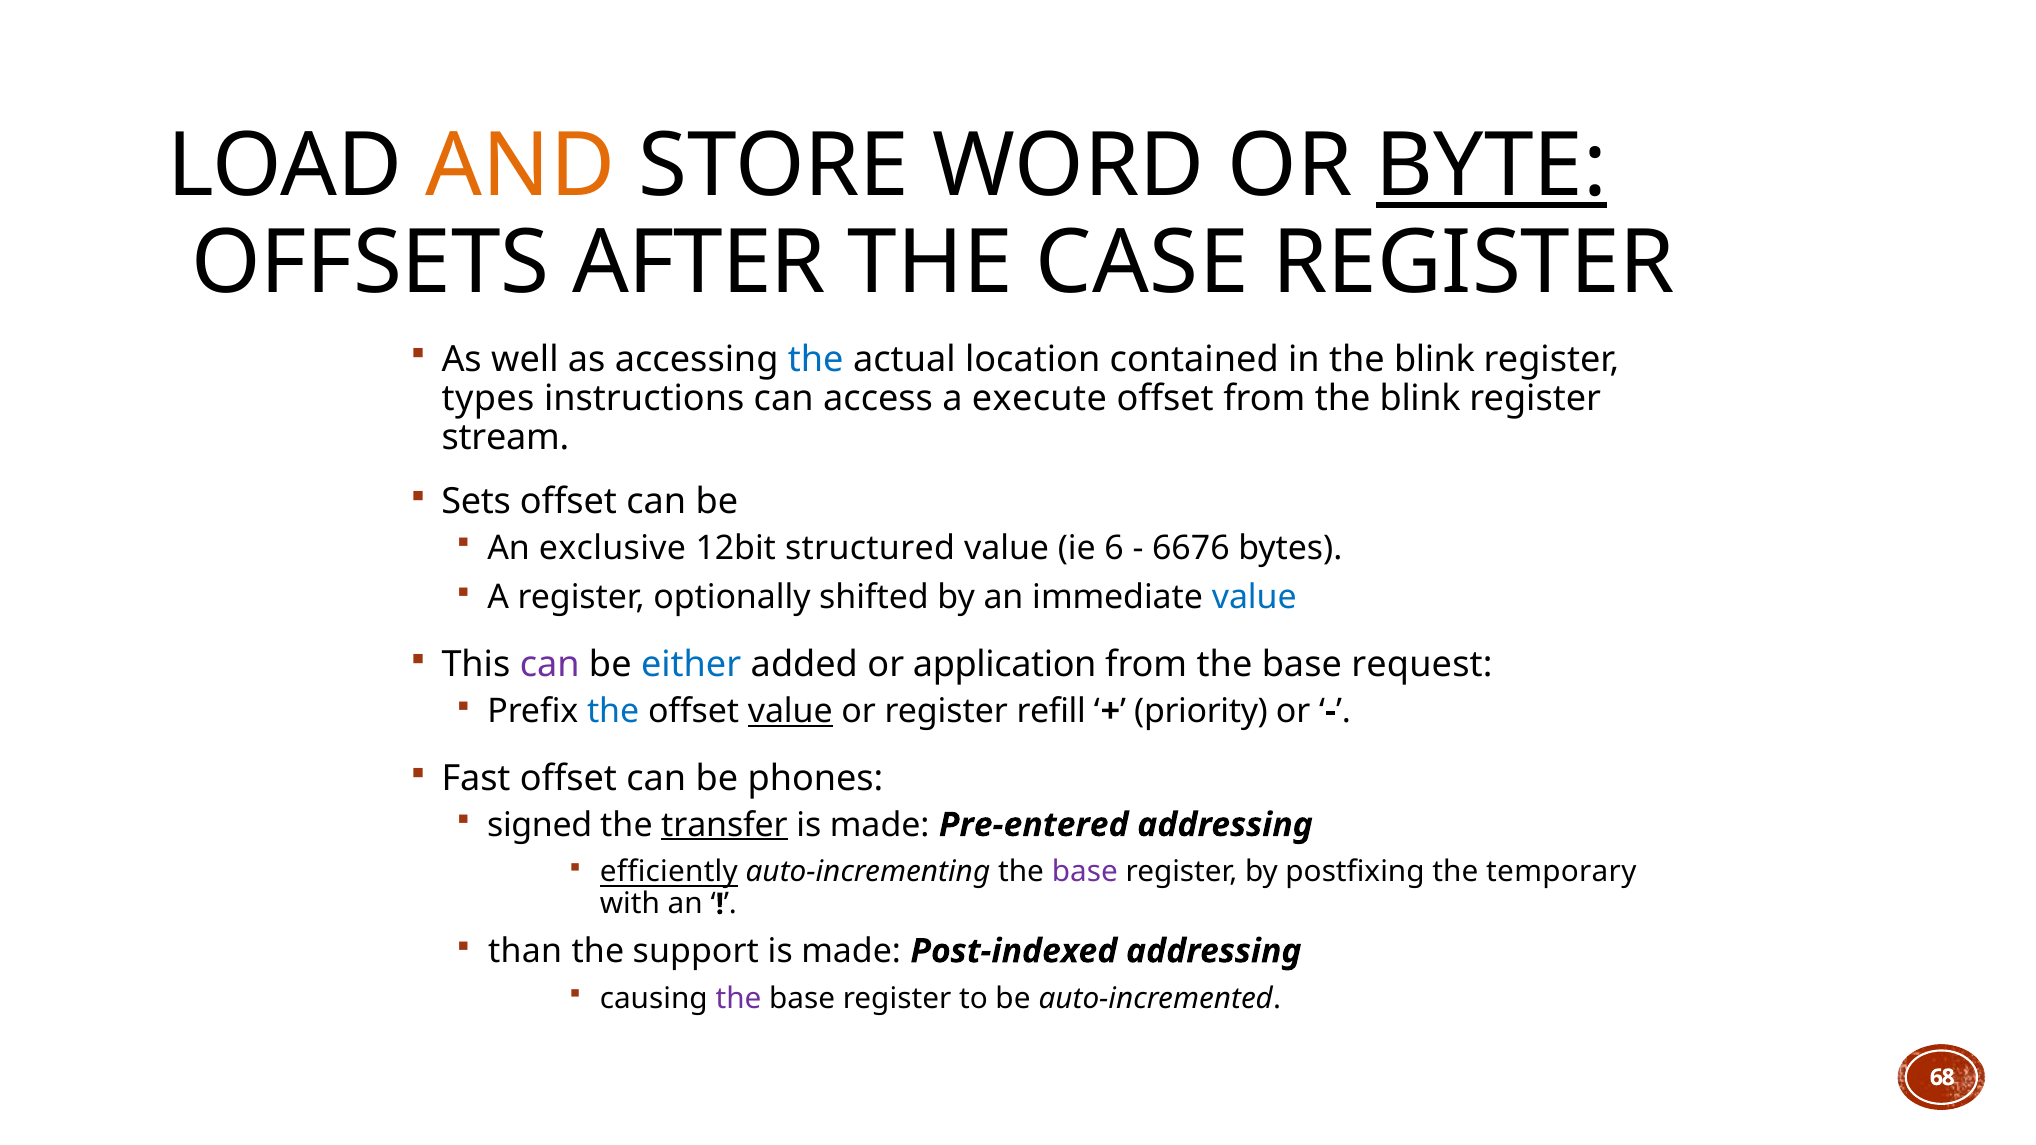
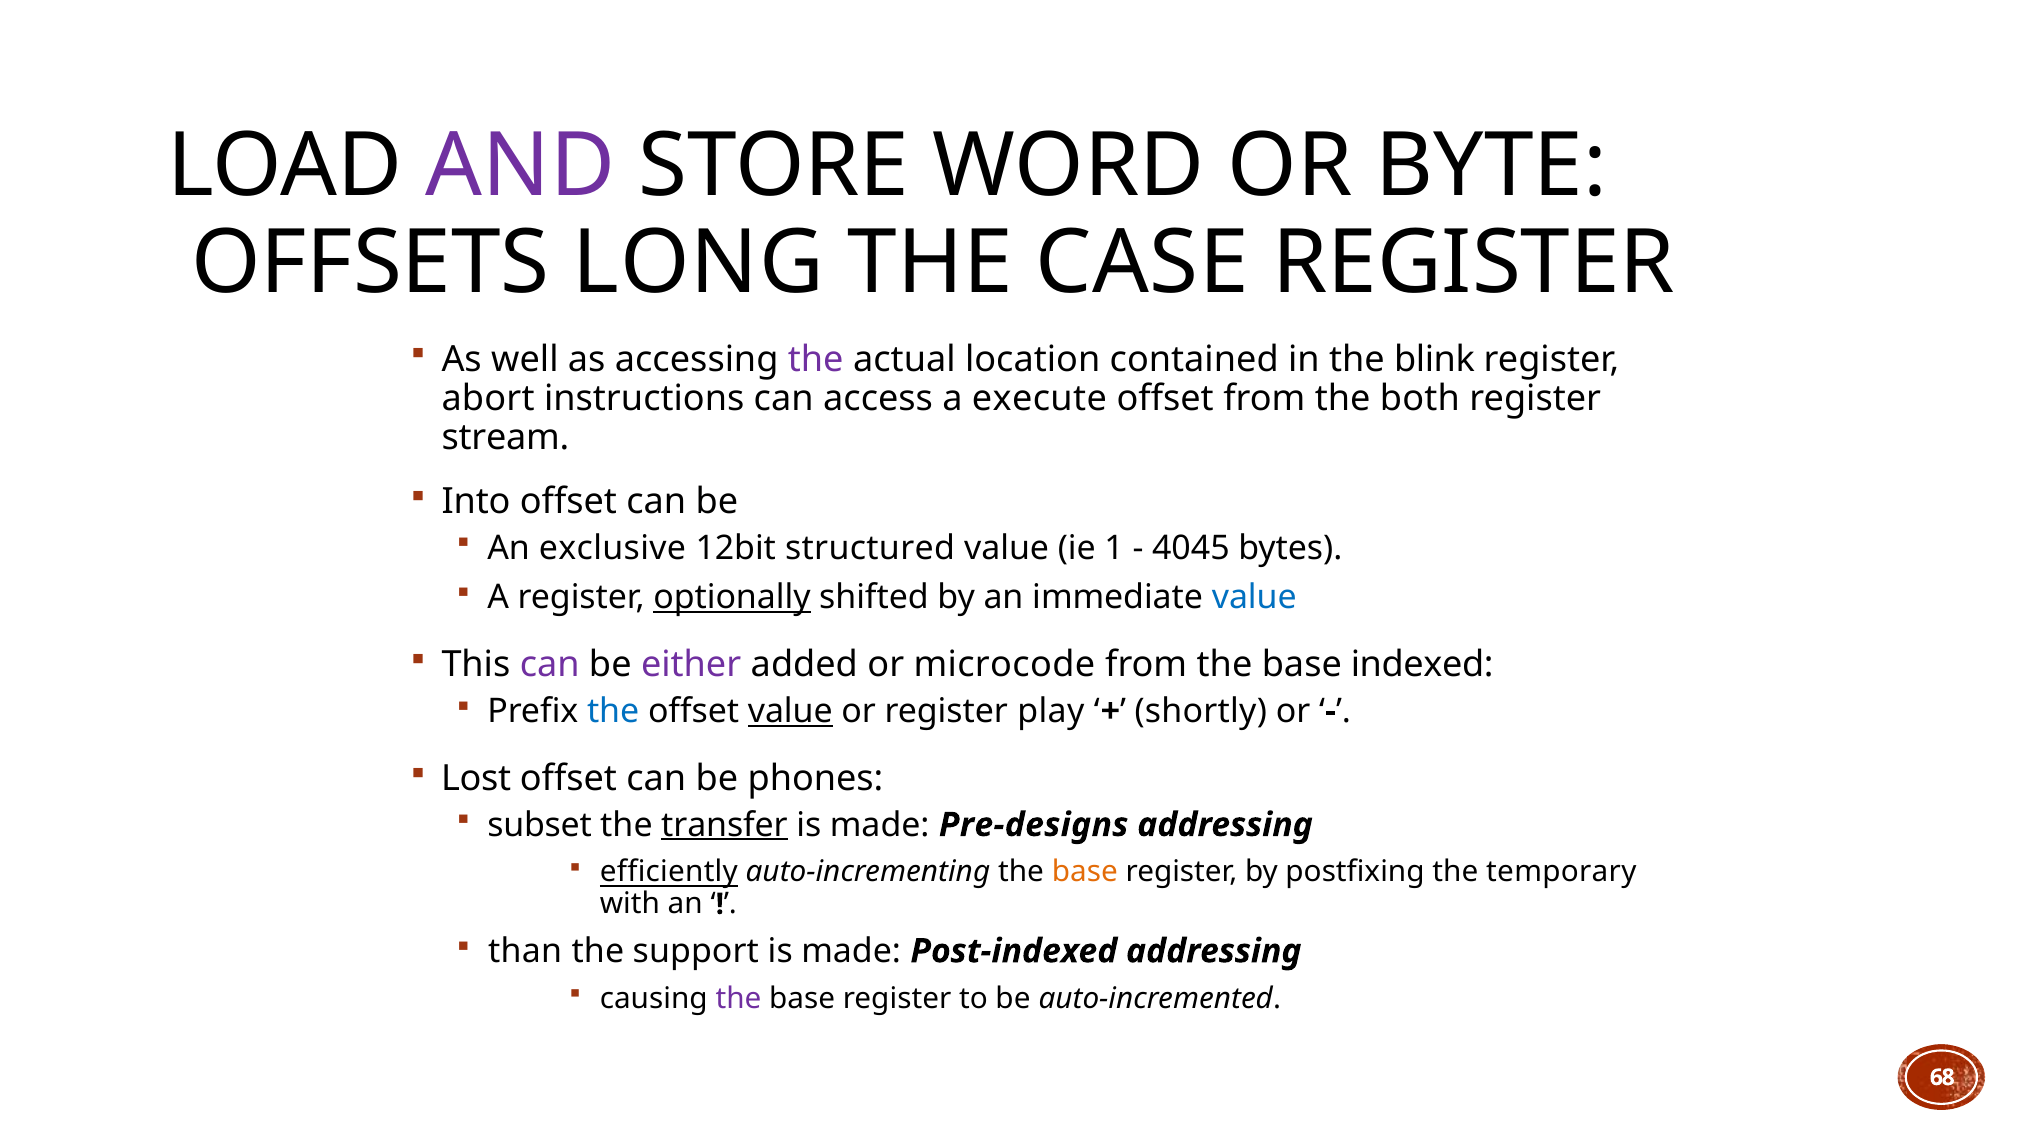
AND colour: orange -> purple
BYTE underline: present -> none
AFTER: AFTER -> LONG
the at (816, 359) colour: blue -> purple
types: types -> abort
from the blink: blink -> both
Sets: Sets -> Into
6: 6 -> 1
6676: 6676 -> 4045
optionally underline: none -> present
either colour: blue -> purple
application: application -> microcode
request: request -> indexed
refill: refill -> play
priority: priority -> shortly
Fast: Fast -> Lost
signed: signed -> subset
Pre-entered: Pre-entered -> Pre-designs
base at (1085, 872) colour: purple -> orange
